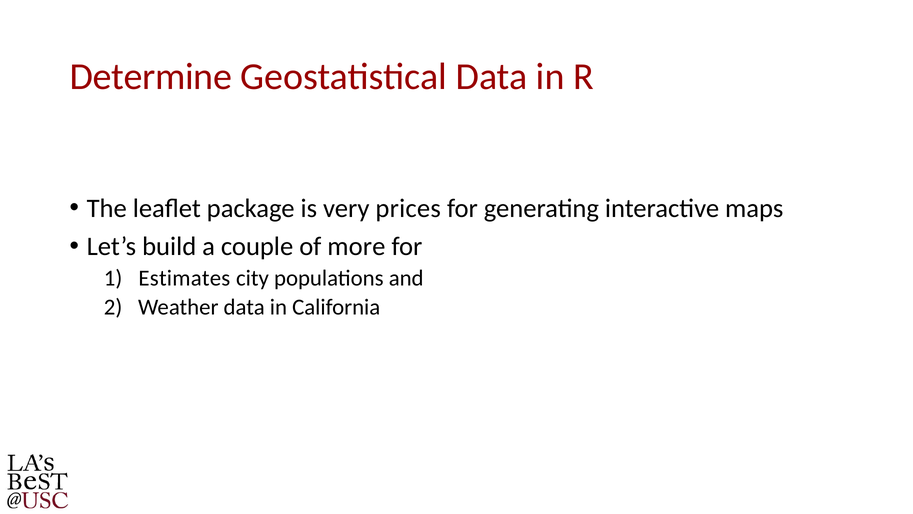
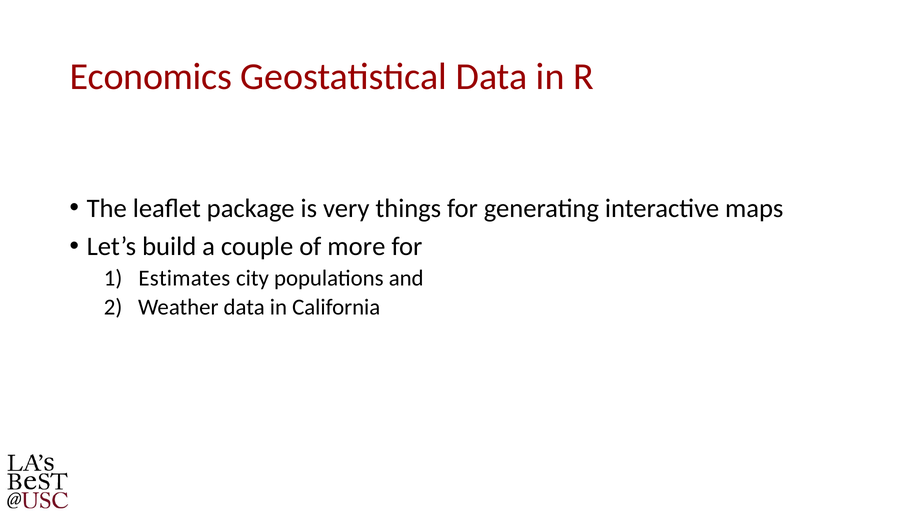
Determine: Determine -> Economics
prices: prices -> things
